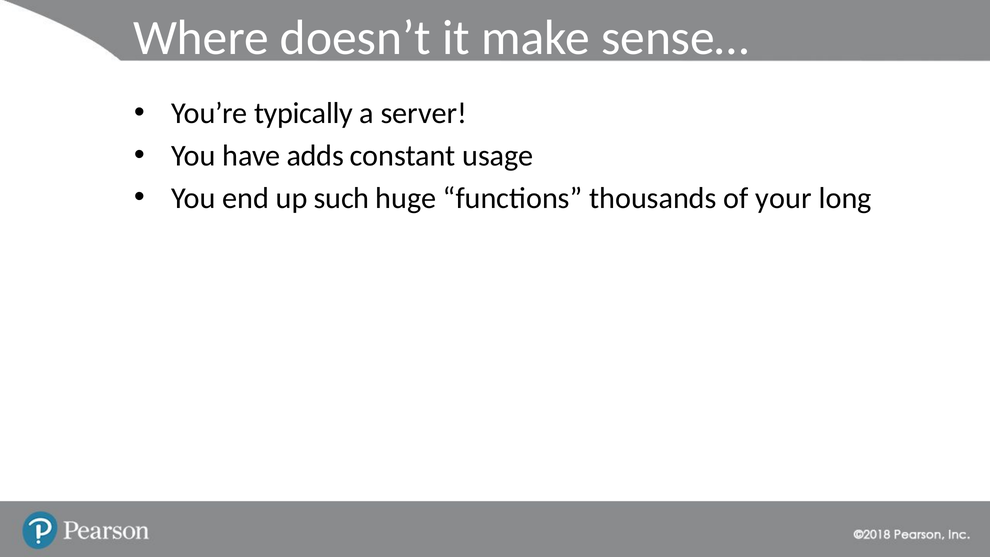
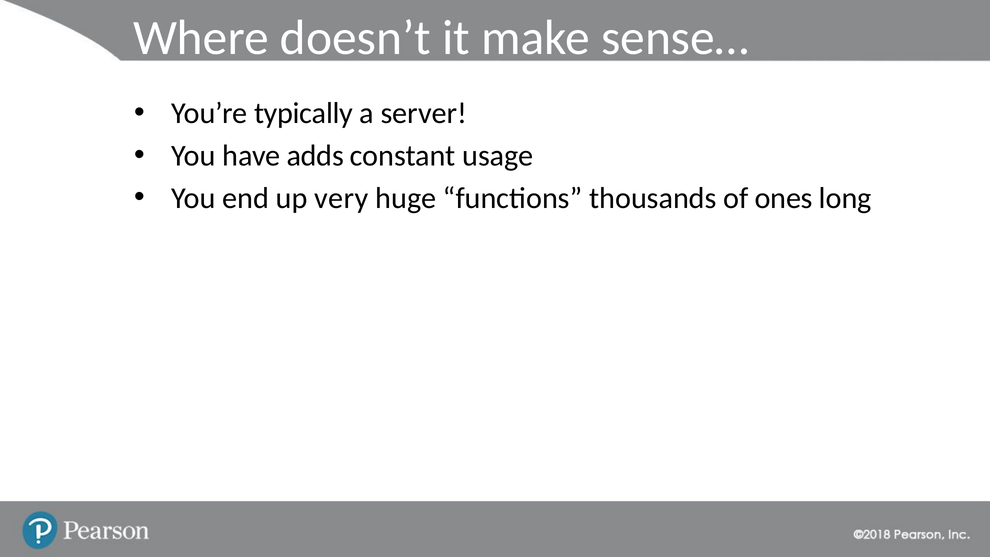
such: such -> very
your: your -> ones
